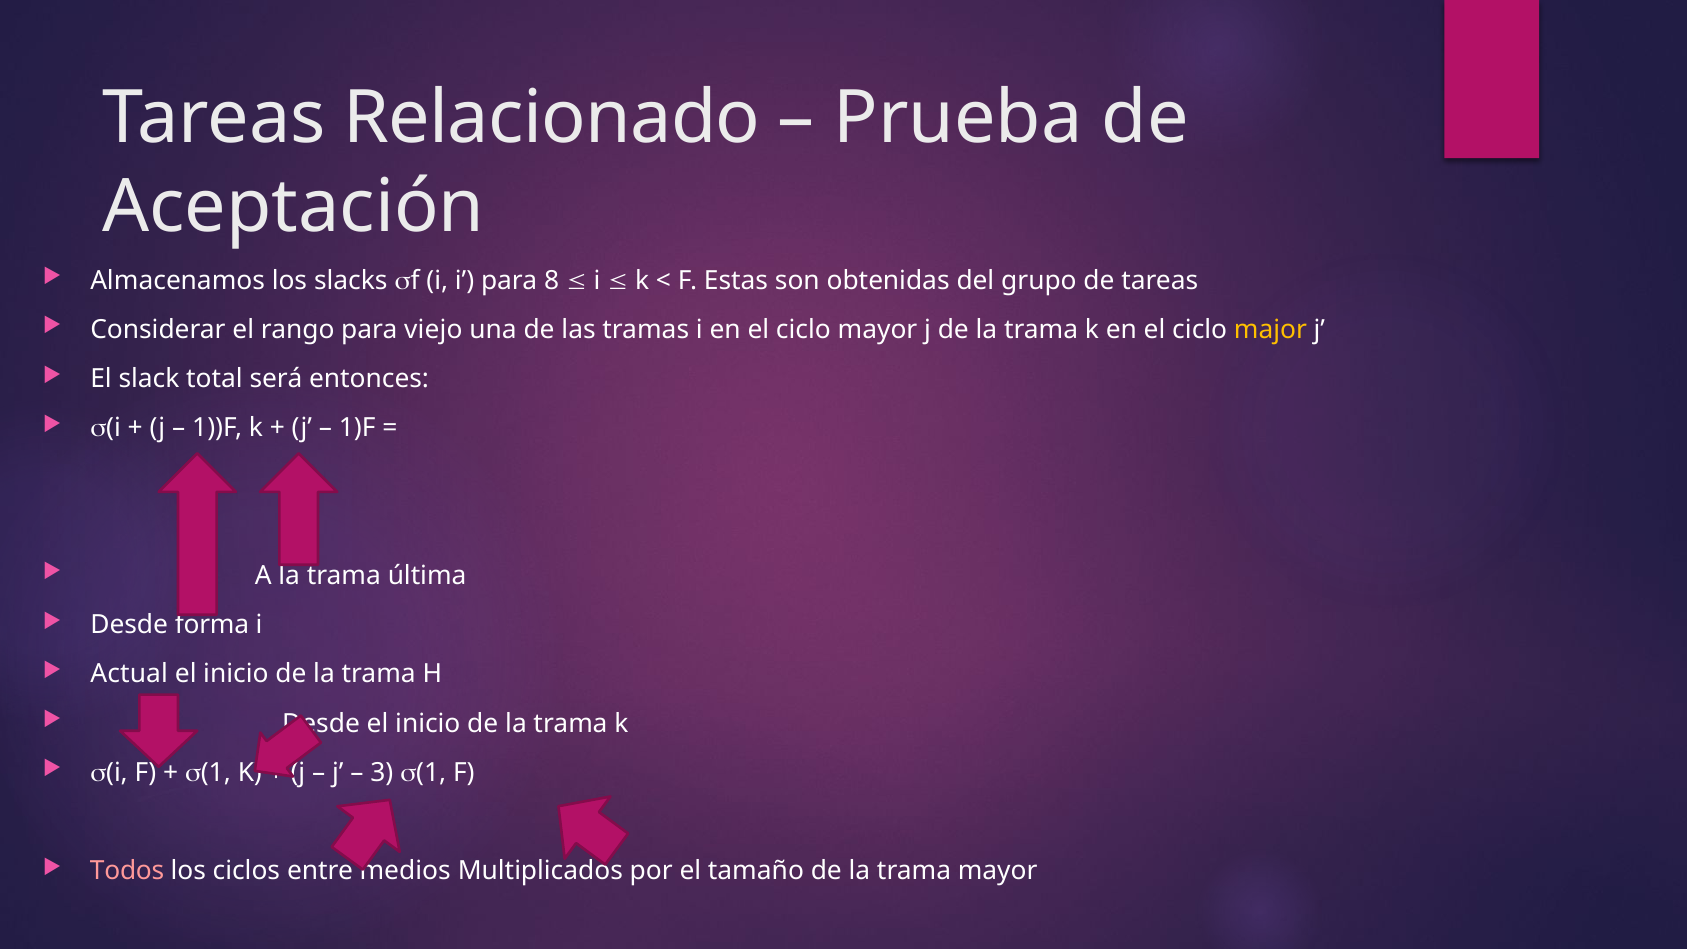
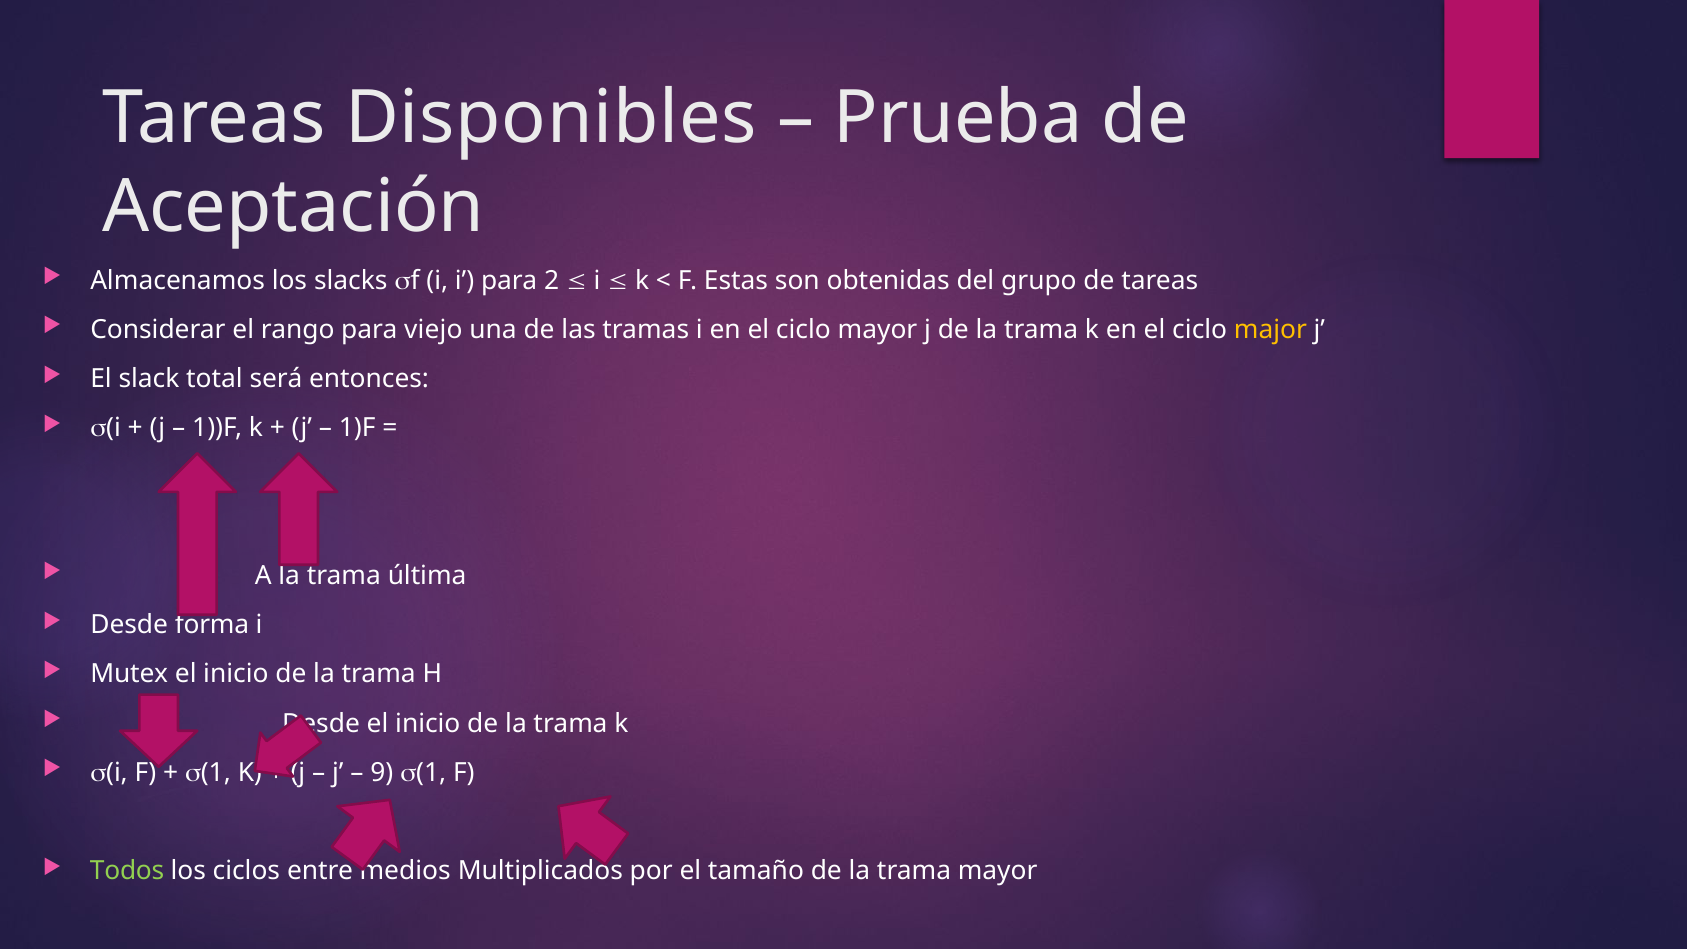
Relacionado: Relacionado -> Disponibles
8: 8 -> 2
Actual: Actual -> Mutex
3: 3 -> 9
Todos colour: pink -> light green
